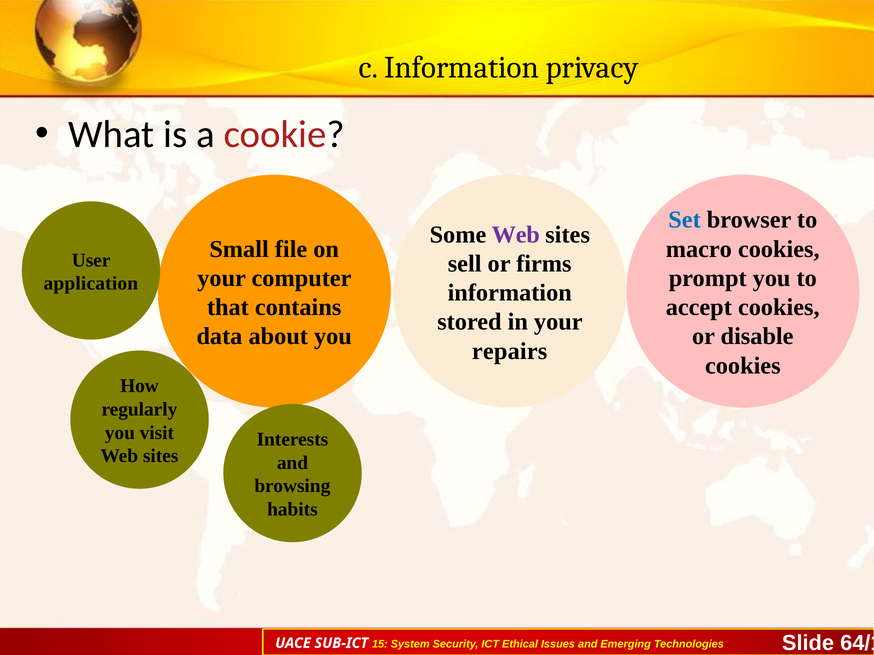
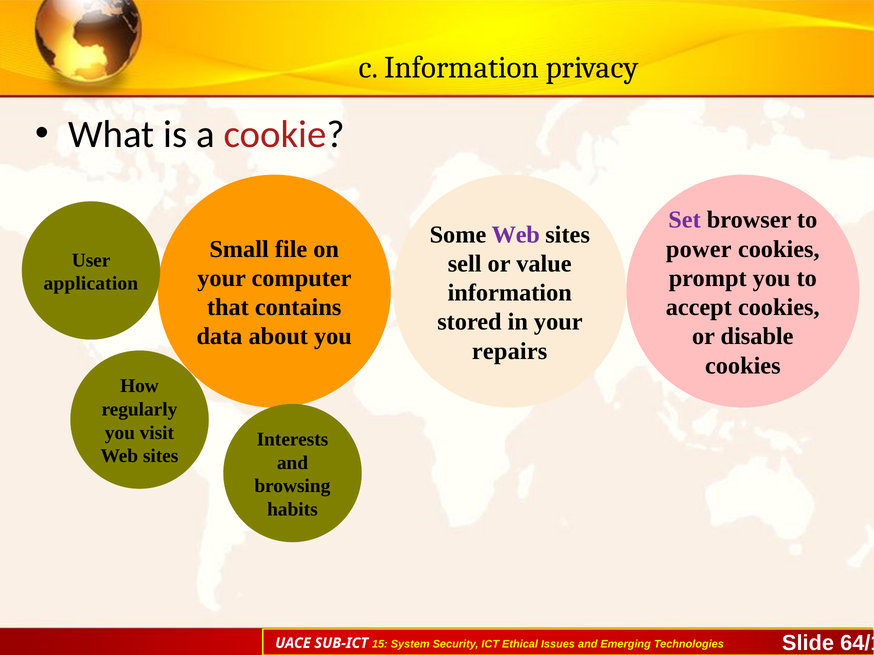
Set colour: blue -> purple
macro: macro -> power
firms: firms -> value
